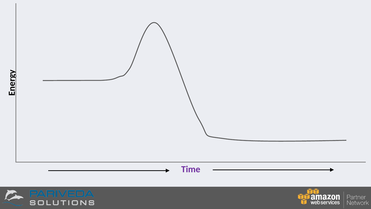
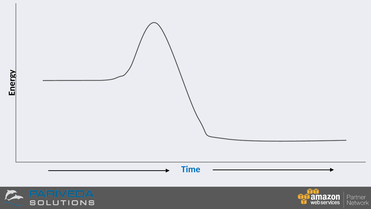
Time colour: purple -> blue
